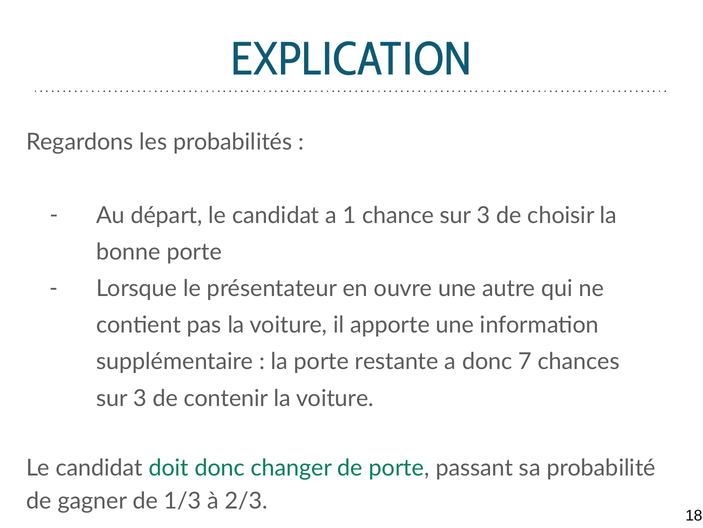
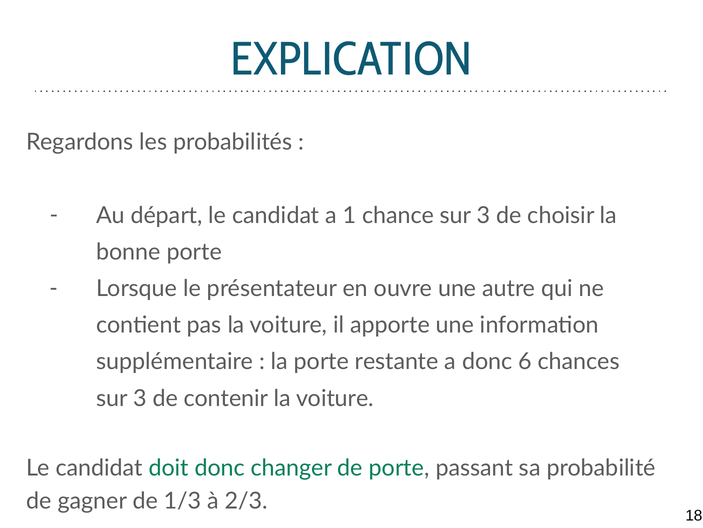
7: 7 -> 6
